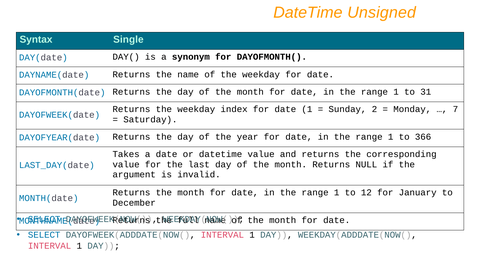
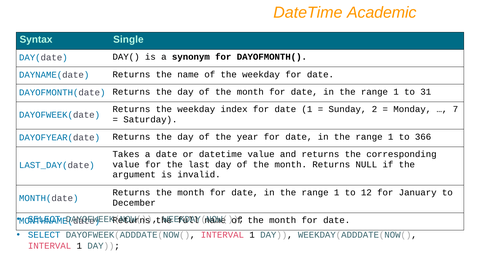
Unsigned: Unsigned -> Academic
